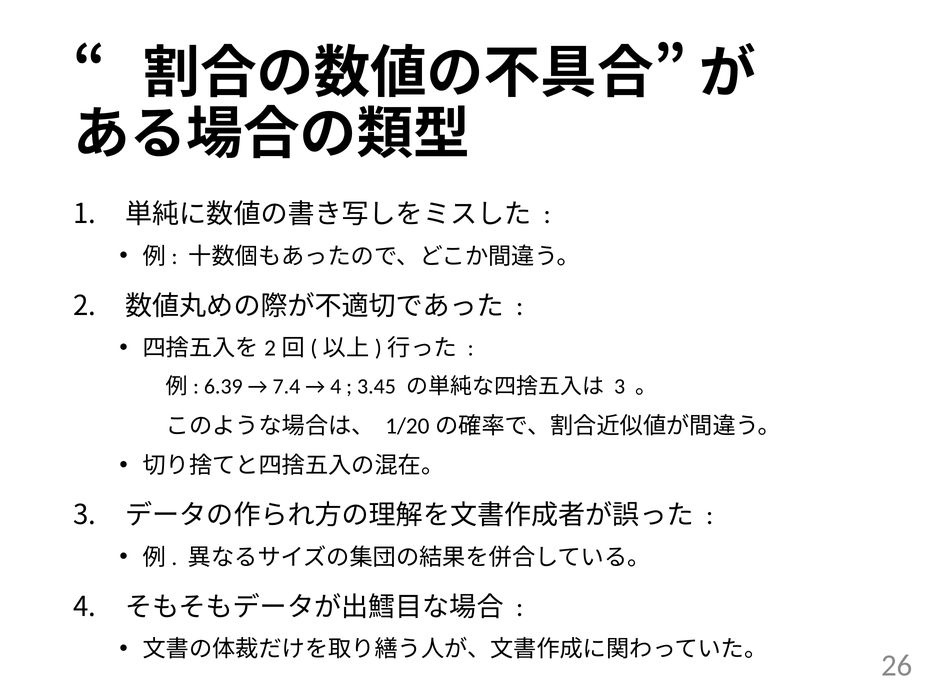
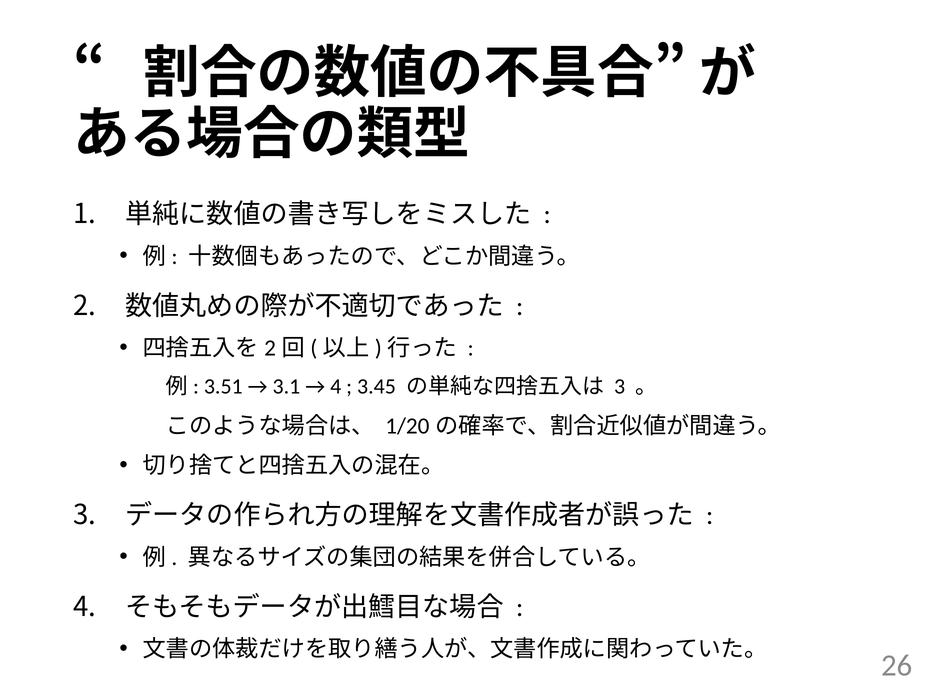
6.39: 6.39 -> 3.51
7.4: 7.4 -> 3.1
